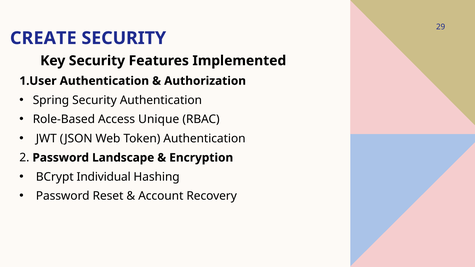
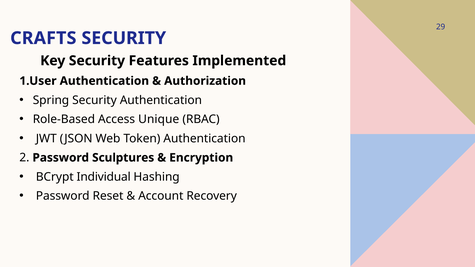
CREATE: CREATE -> CRAFTS
Landscape: Landscape -> Sculptures
